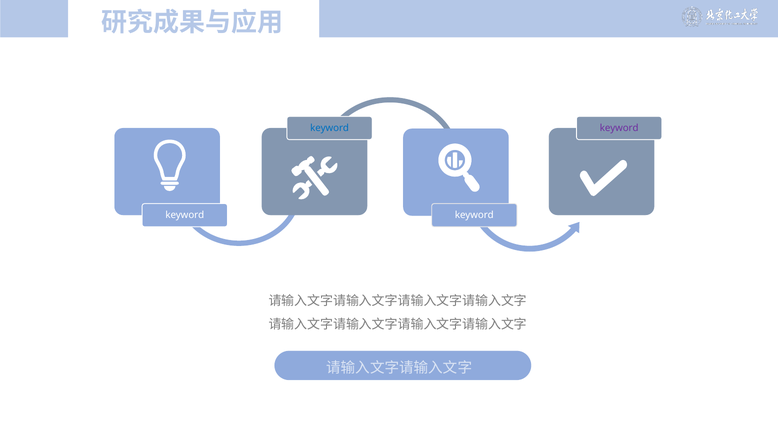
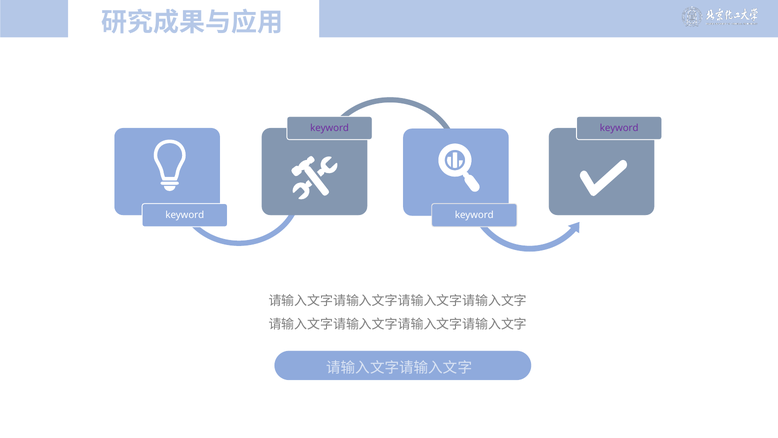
keyword at (330, 128) colour: blue -> purple
